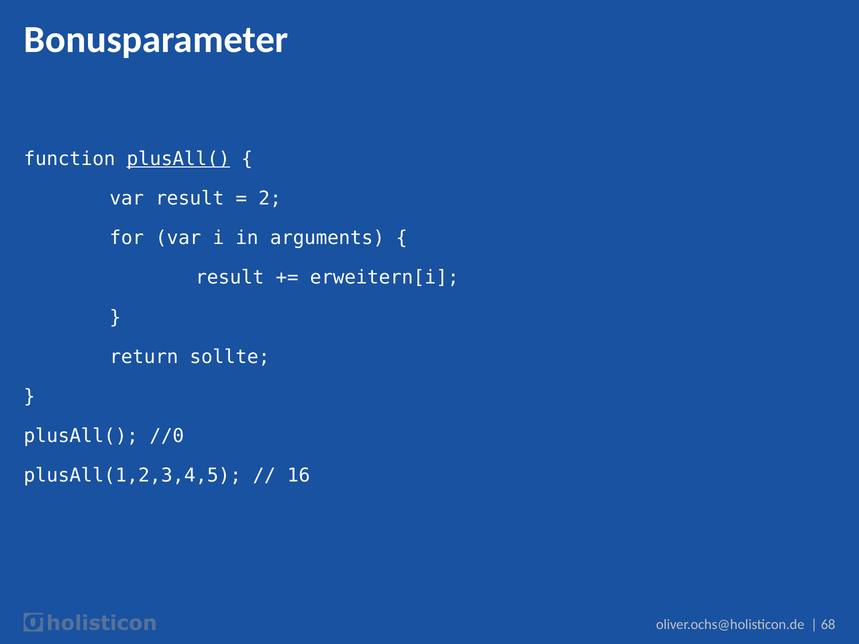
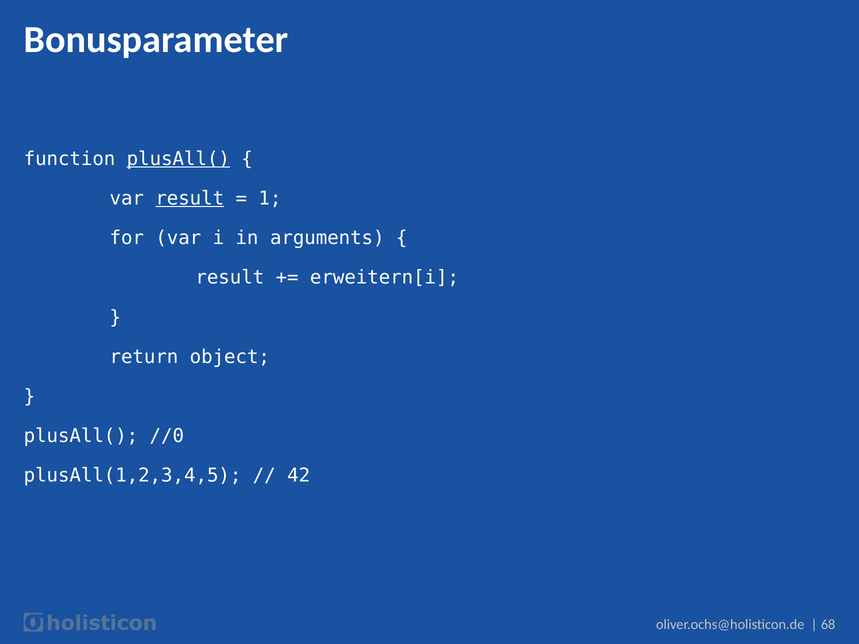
result at (190, 199) underline: none -> present
2: 2 -> 1
sollte: sollte -> object
16: 16 -> 42
